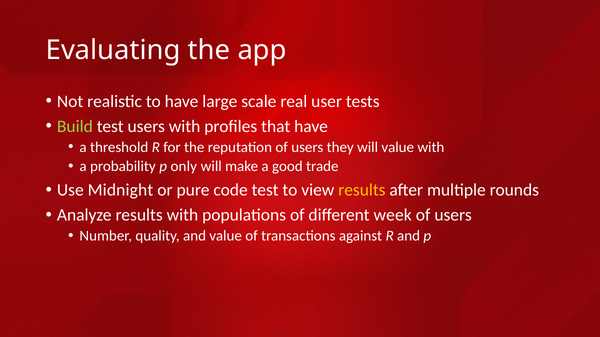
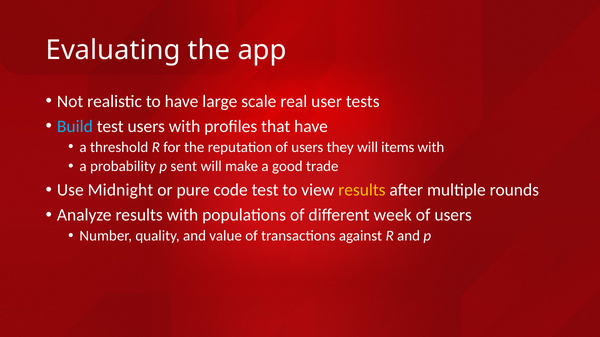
Build colour: light green -> light blue
will value: value -> items
only: only -> sent
